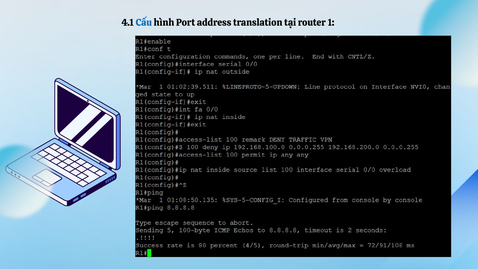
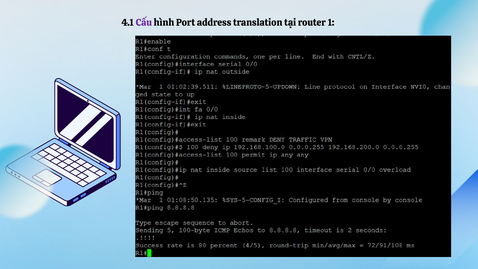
Cấu colour: blue -> purple
